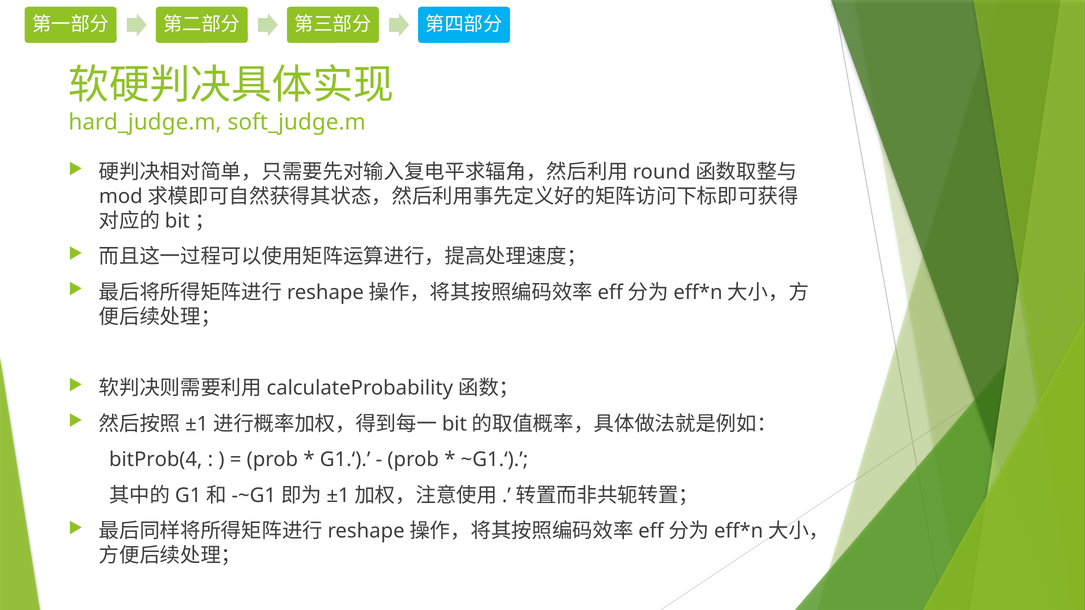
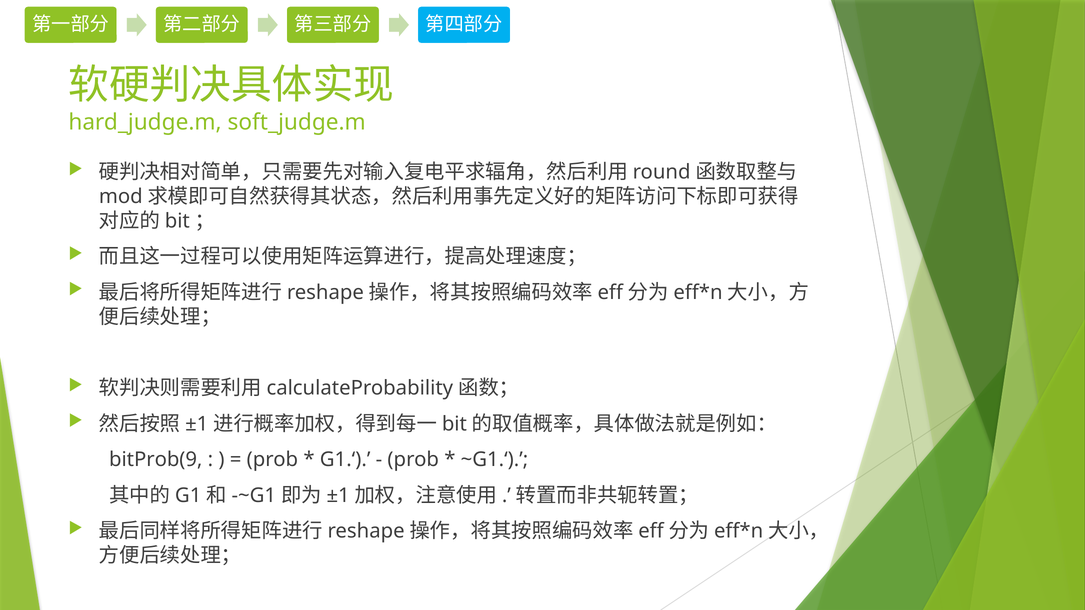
bitProb(4: bitProb(4 -> bitProb(9
